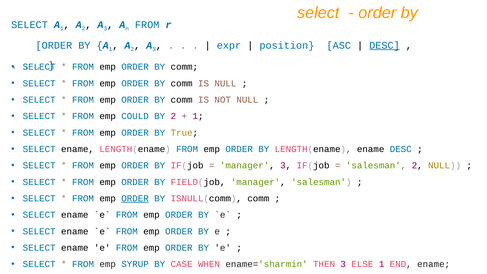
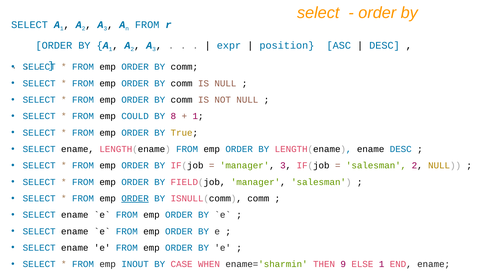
DESC at (384, 45) underline: present -> none
BY 2: 2 -> 8
SYRUP: SYRUP -> INOUT
THEN 3: 3 -> 9
